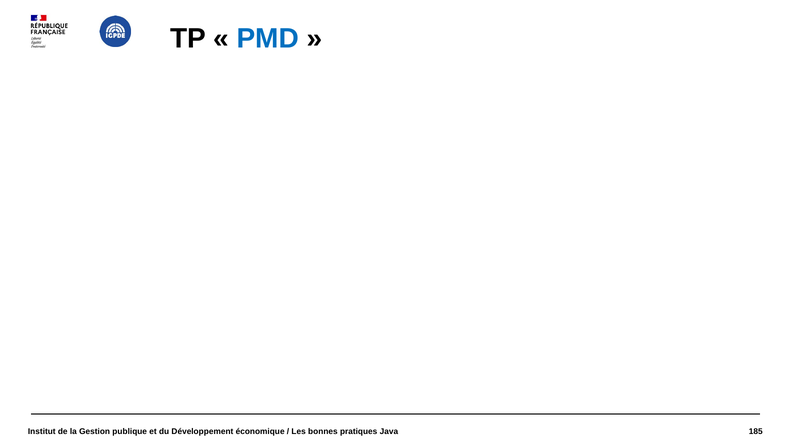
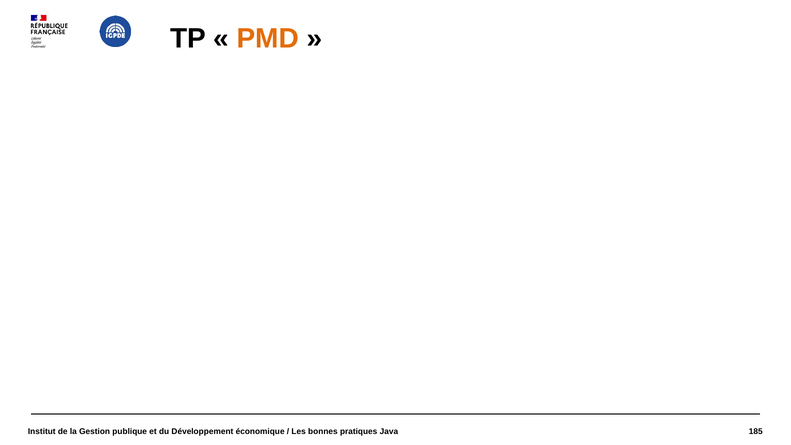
PMD colour: blue -> orange
